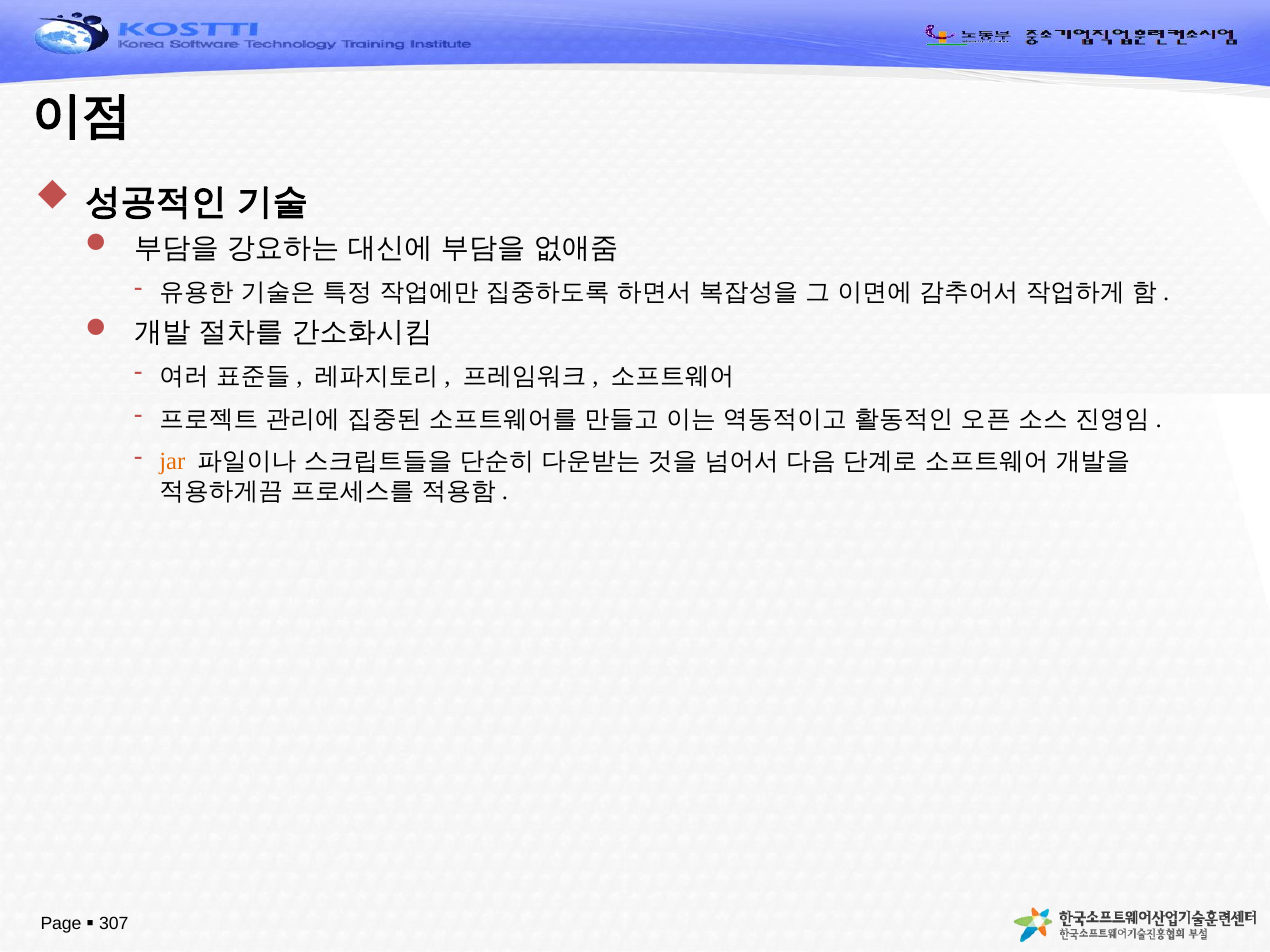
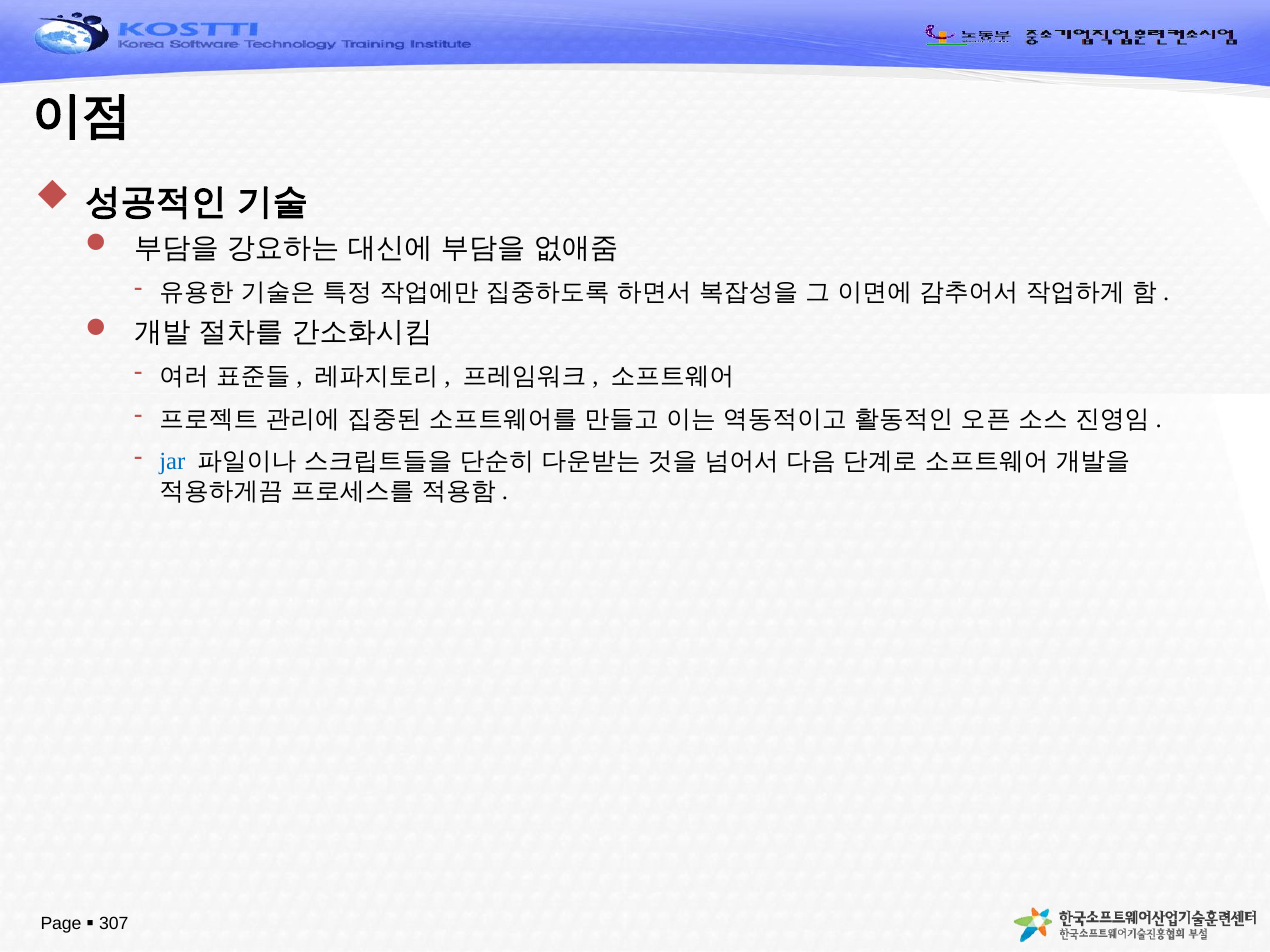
jar colour: orange -> blue
